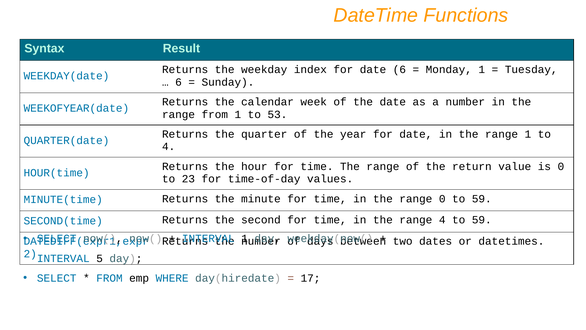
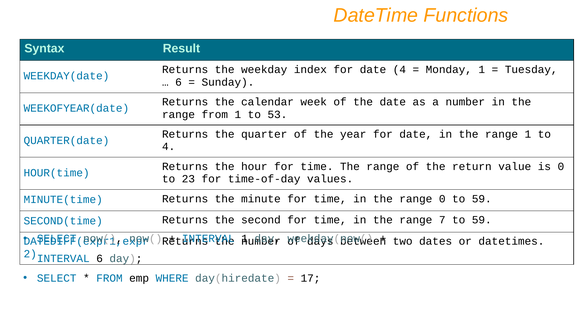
date 6: 6 -> 4
range 4: 4 -> 7
INTERVAL 5: 5 -> 6
